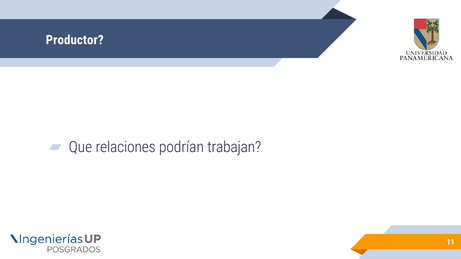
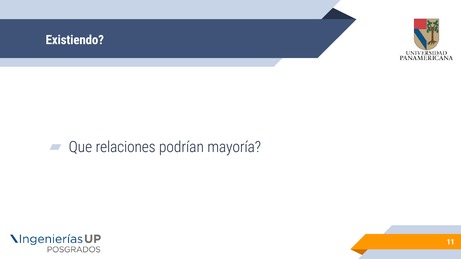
Productor: Productor -> Existiendo
trabajan: trabajan -> mayoría
